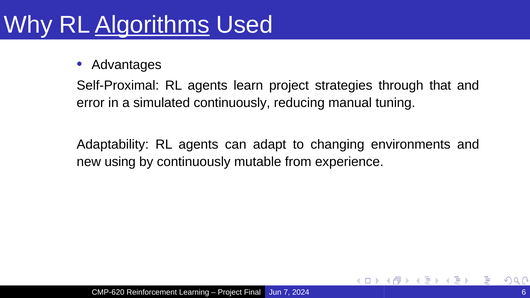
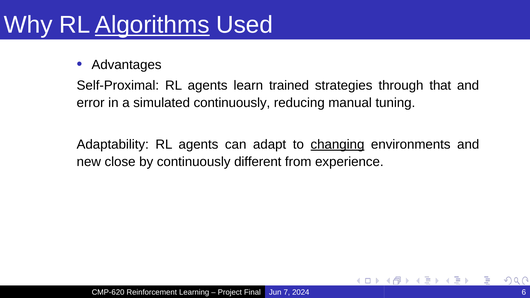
learn project: project -> trained
changing underline: none -> present
using: using -> close
mutable: mutable -> different
